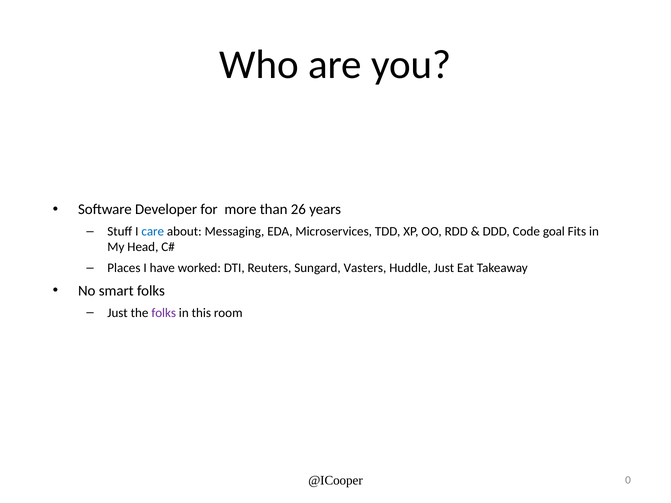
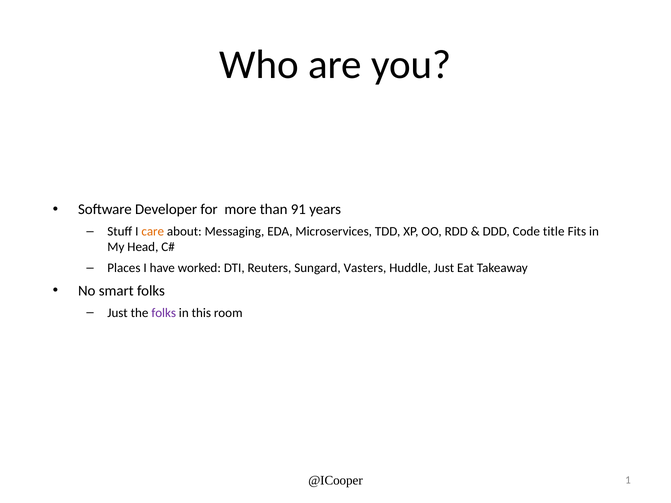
26: 26 -> 91
care colour: blue -> orange
goal: goal -> title
0: 0 -> 1
